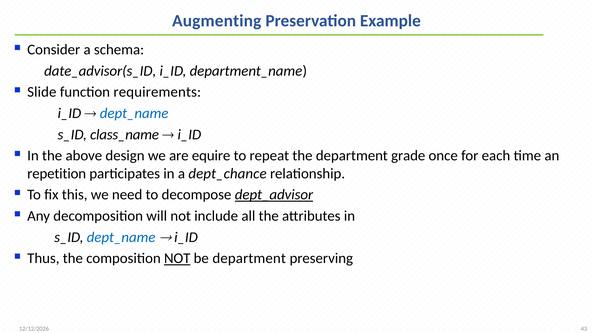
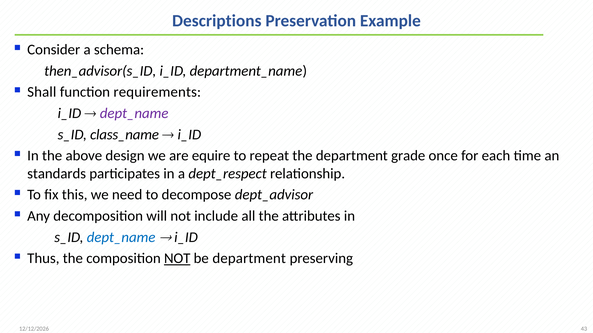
Augmenting: Augmenting -> Descriptions
date_advisor(s_ID: date_advisor(s_ID -> then_advisor(s_ID
Slide: Slide -> Shall
dept_name at (134, 114) colour: blue -> purple
repetition: repetition -> standards
dept_chance: dept_chance -> dept_respect
dept_advisor underline: present -> none
